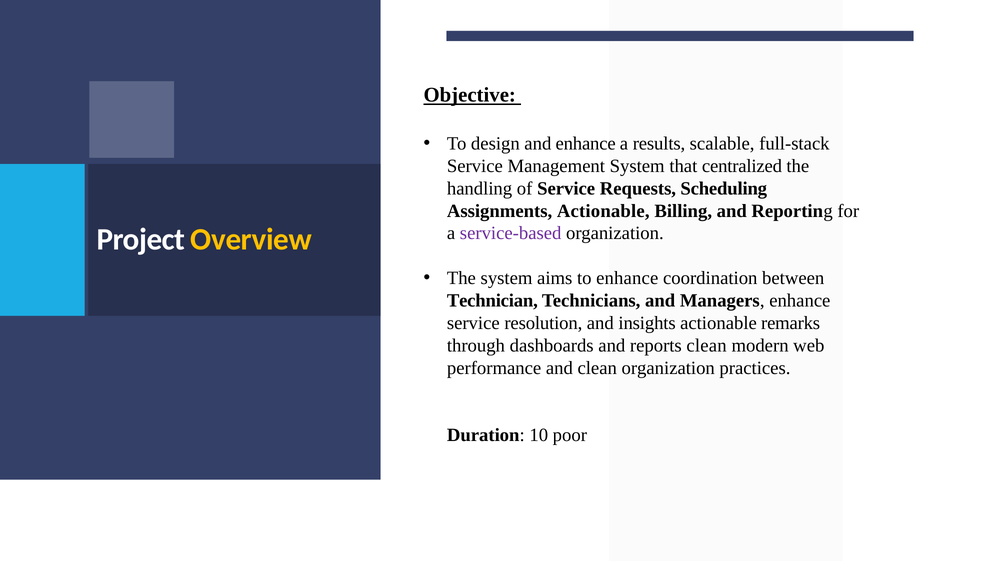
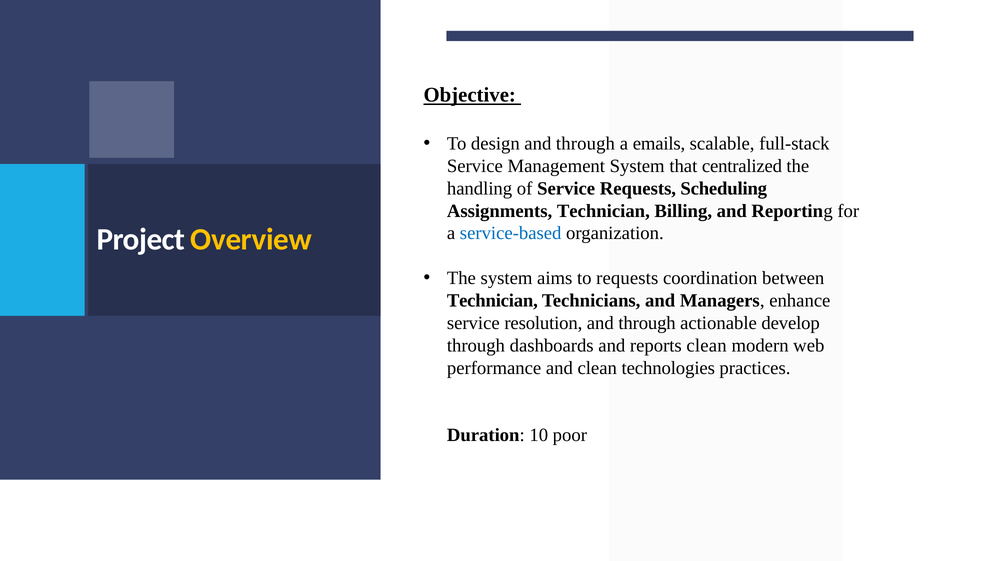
design and enhance: enhance -> through
results: results -> emails
Assignments Actionable: Actionable -> Technician
service-based colour: purple -> blue
to enhance: enhance -> requests
insights at (647, 323): insights -> through
remarks: remarks -> develop
clean organization: organization -> technologies
